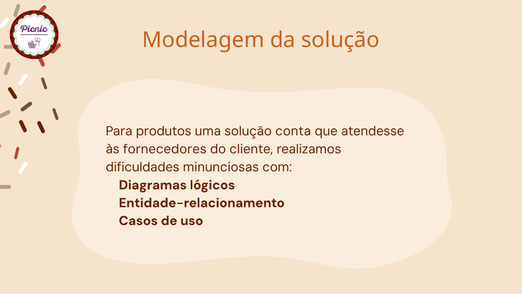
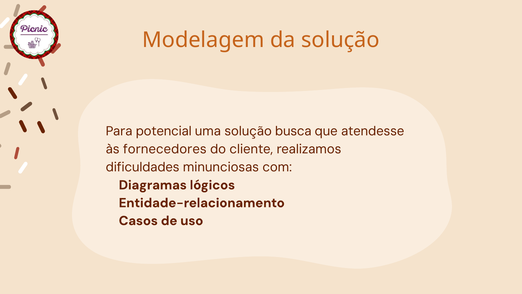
produtos: produtos -> potencial
conta: conta -> busca
